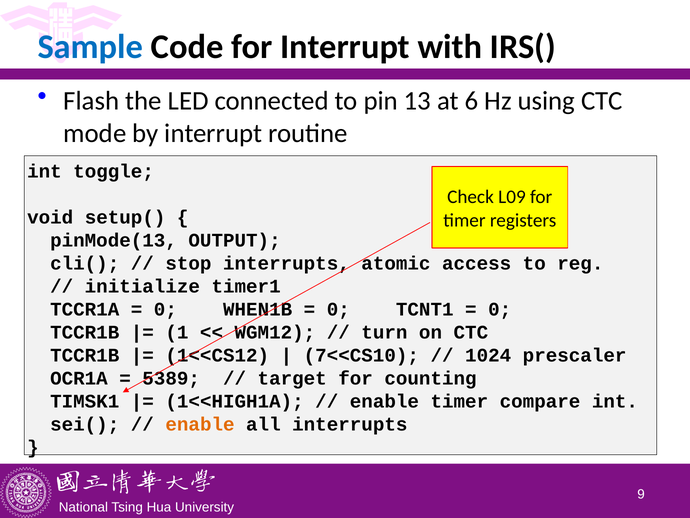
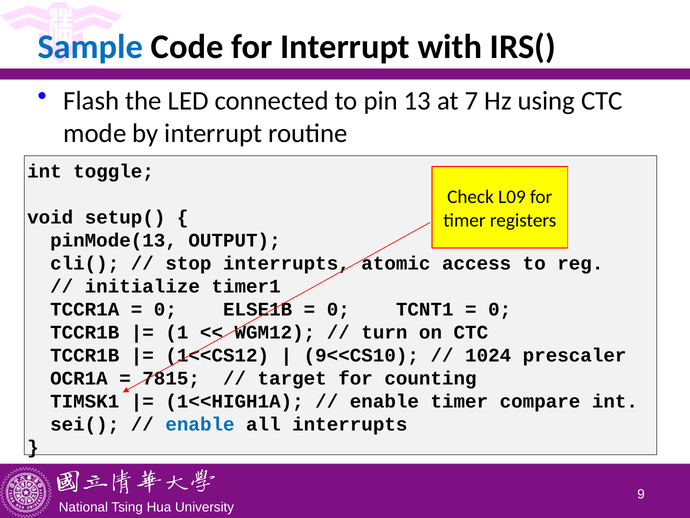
6: 6 -> 7
WHEN1B: WHEN1B -> ELSE1B
7<<CS10: 7<<CS10 -> 9<<CS10
5389: 5389 -> 7815
enable at (200, 424) colour: orange -> blue
